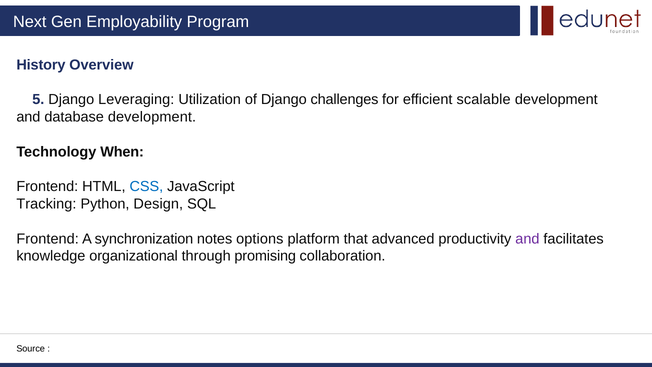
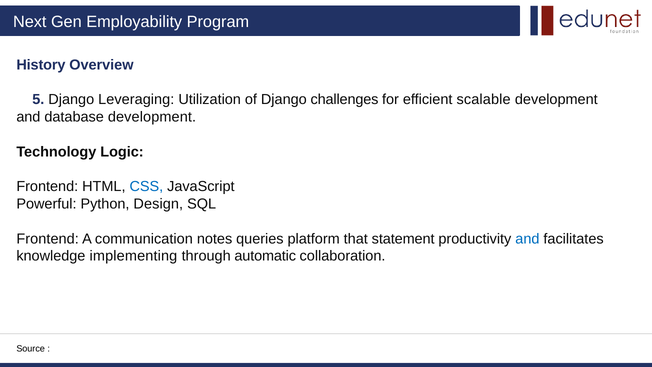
When: When -> Logic
Tracking: Tracking -> Powerful
synchronization: synchronization -> communication
options: options -> queries
advanced: advanced -> statement
and at (527, 239) colour: purple -> blue
organizational: organizational -> implementing
promising: promising -> automatic
